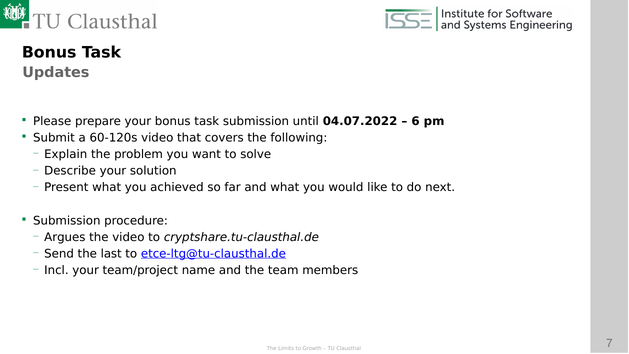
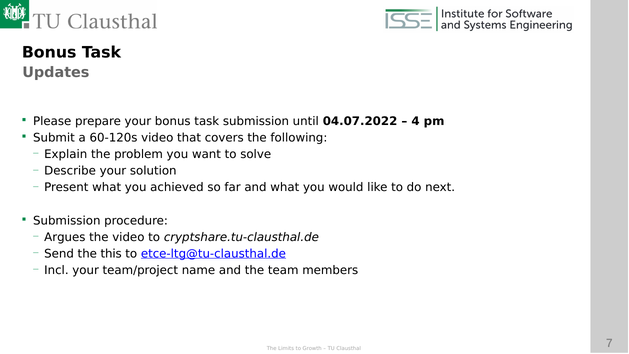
6: 6 -> 4
last: last -> this
